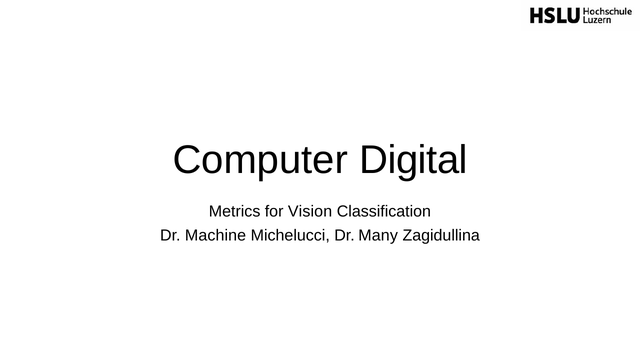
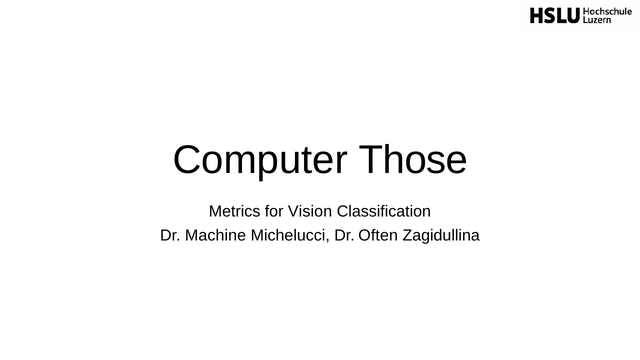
Digital: Digital -> Those
Many: Many -> Often
